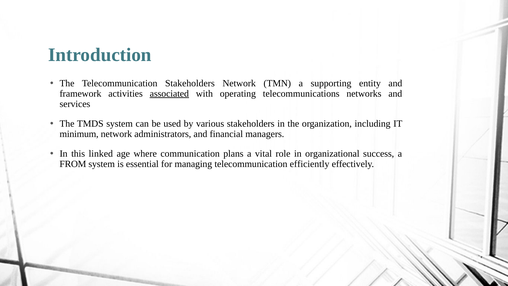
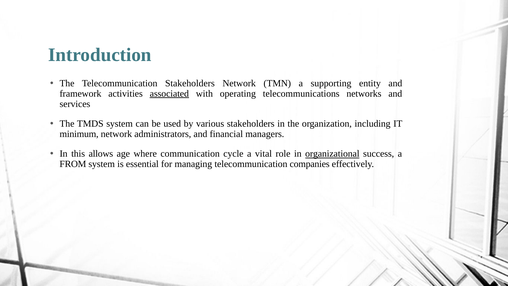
linked: linked -> allows
plans: plans -> cycle
organizational underline: none -> present
efficiently: efficiently -> companies
